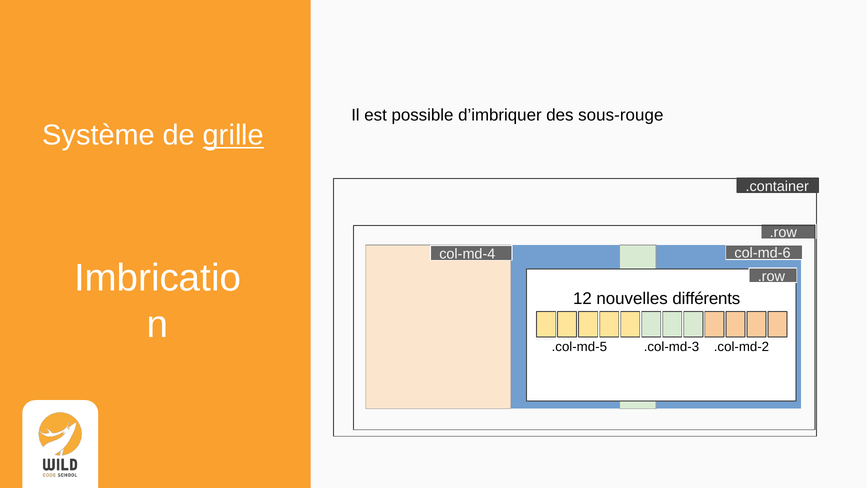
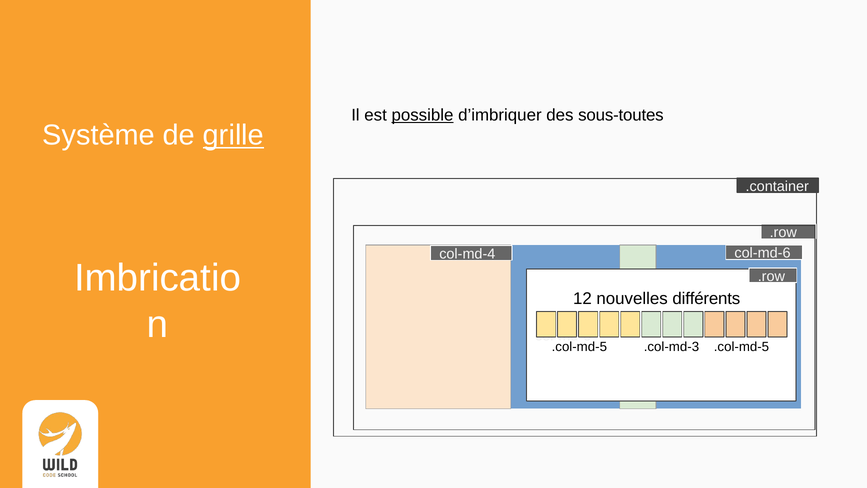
possible underline: none -> present
sous-rouge: sous-rouge -> sous-toutes
.col-md-3 .col-md-2: .col-md-2 -> .col-md-5
